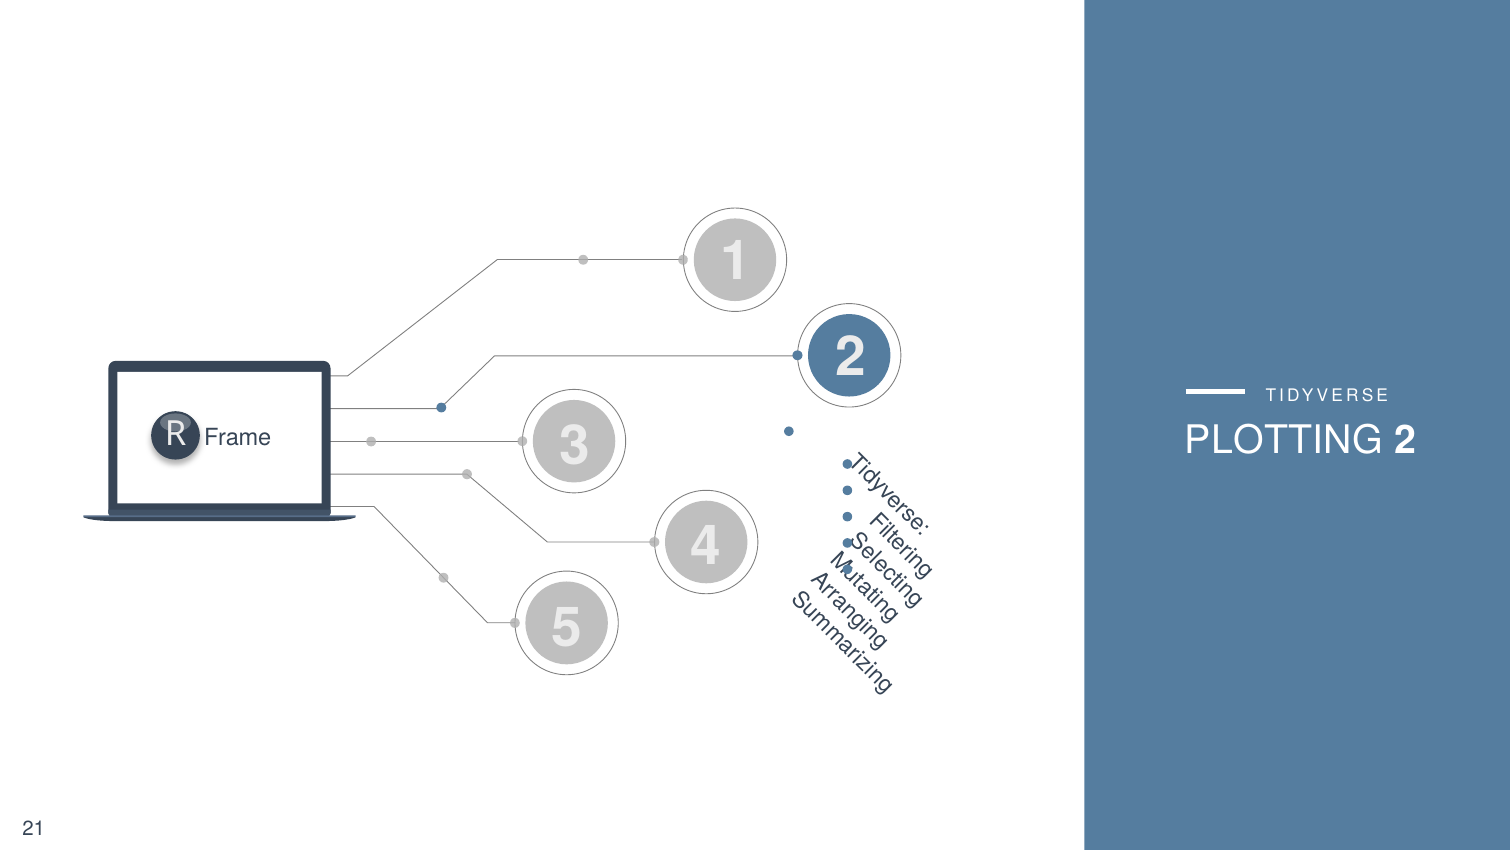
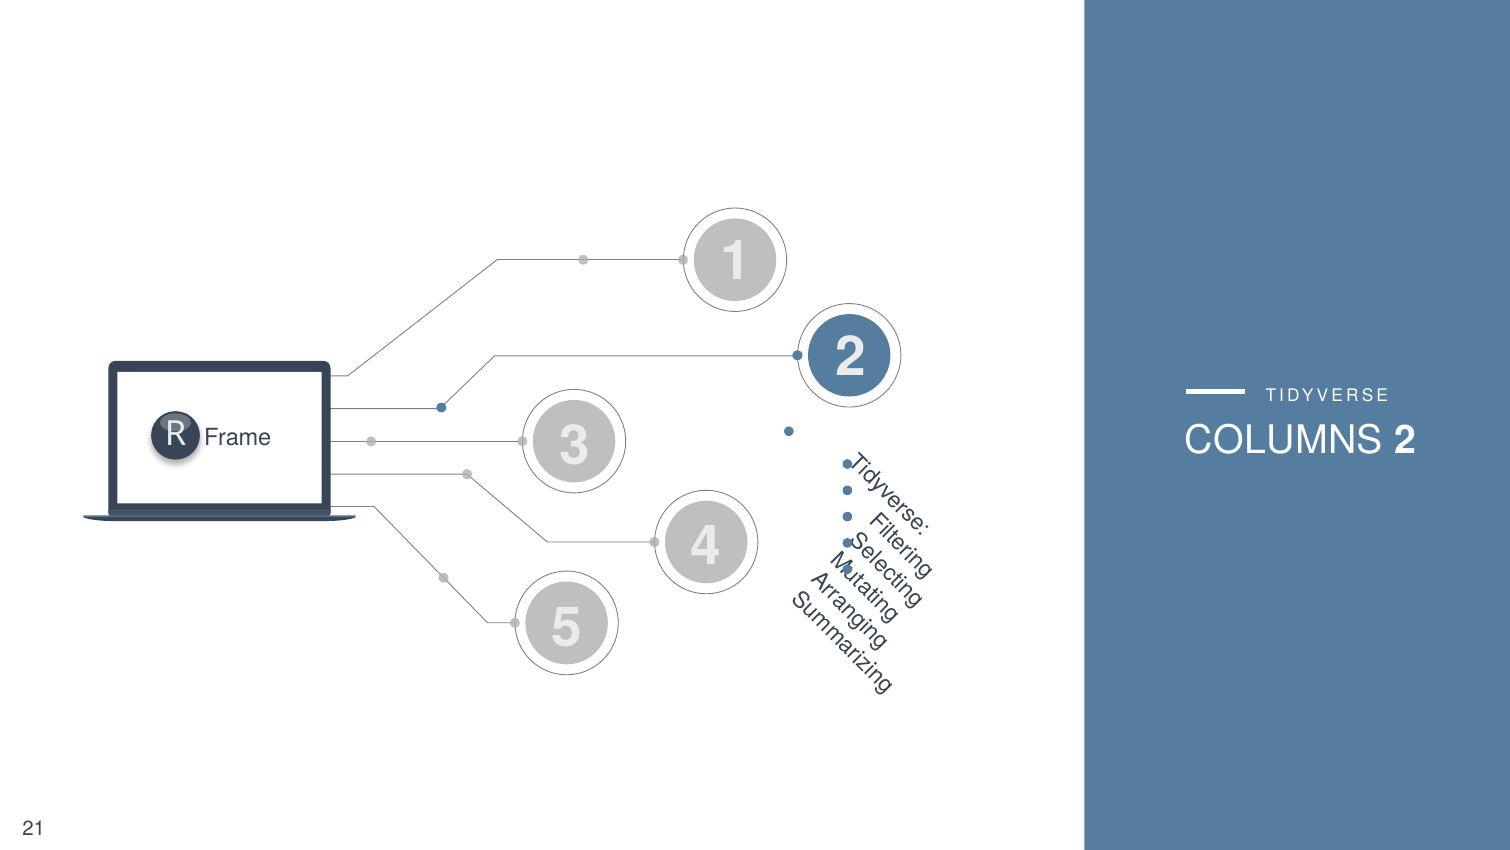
PLOTTING: PLOTTING -> COLUMNS
